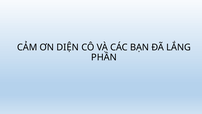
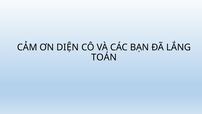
PHẦN: PHẦN -> TOÁN
